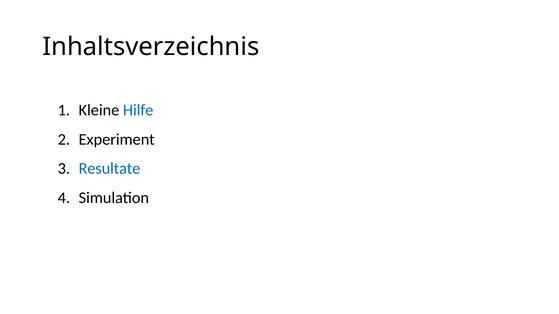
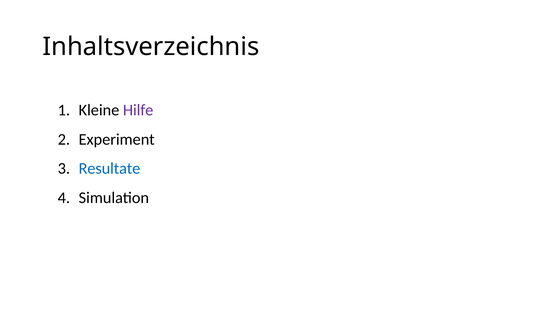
Hilfe colour: blue -> purple
